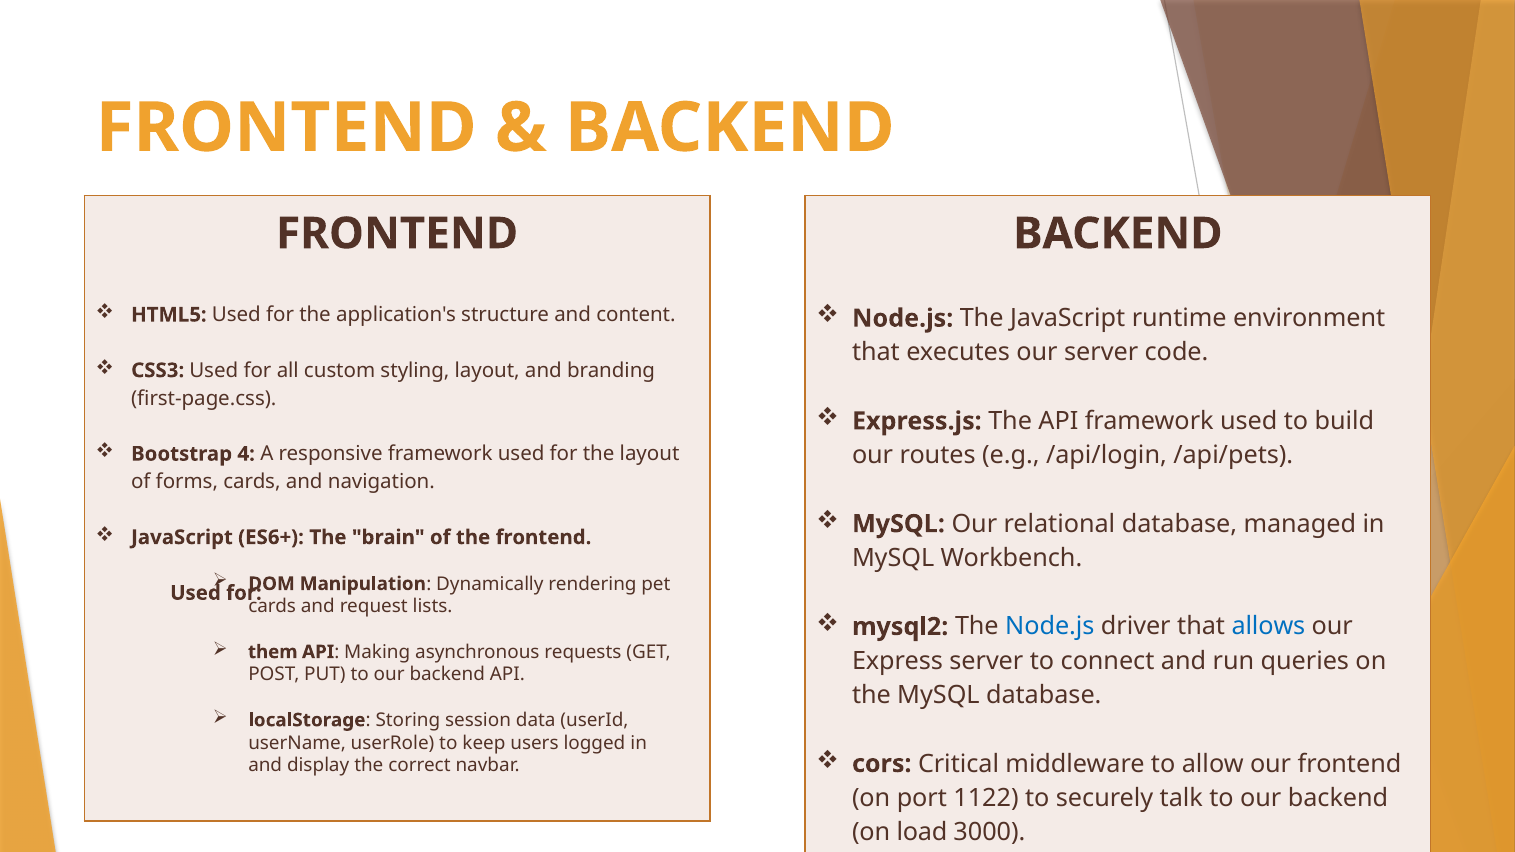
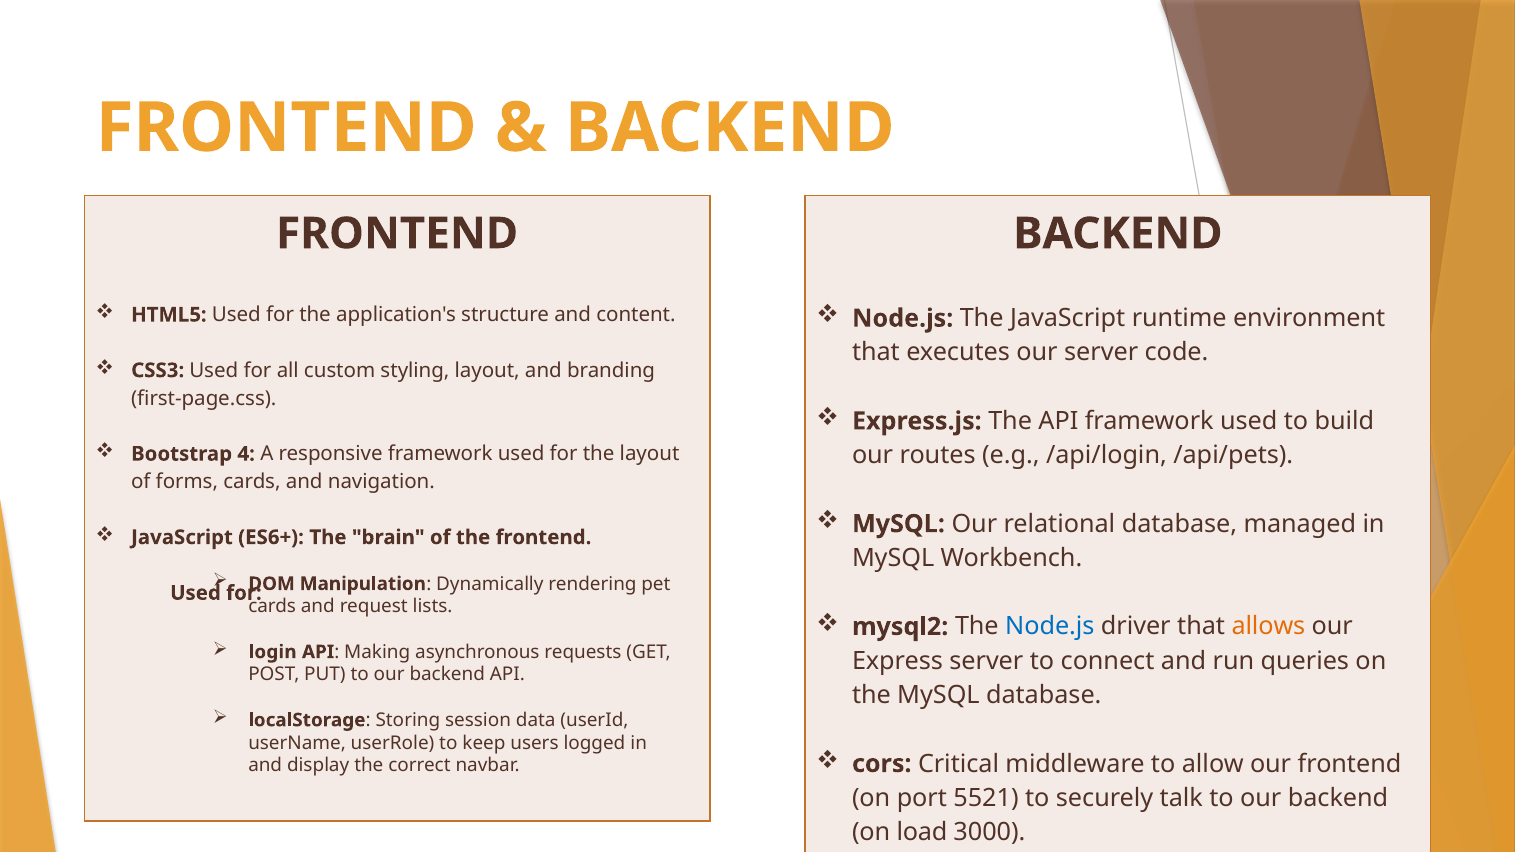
allows colour: blue -> orange
them: them -> login
1122: 1122 -> 5521
